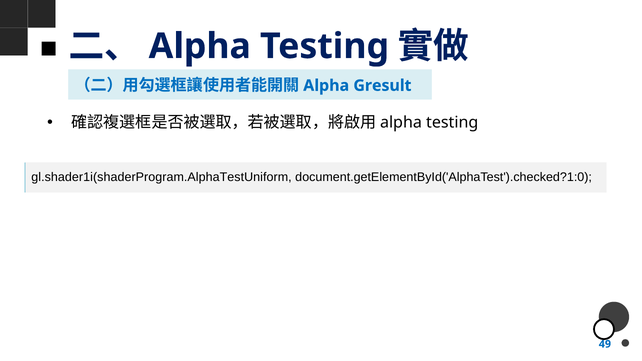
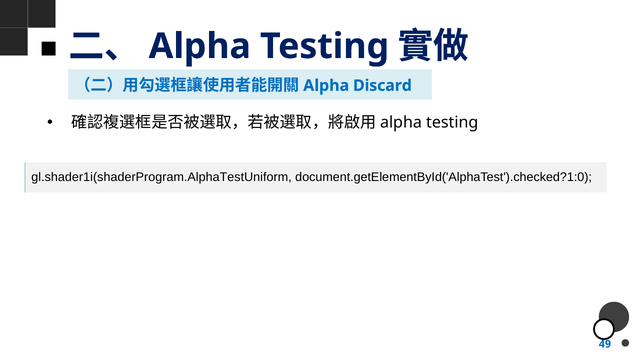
Gresult: Gresult -> Discard
